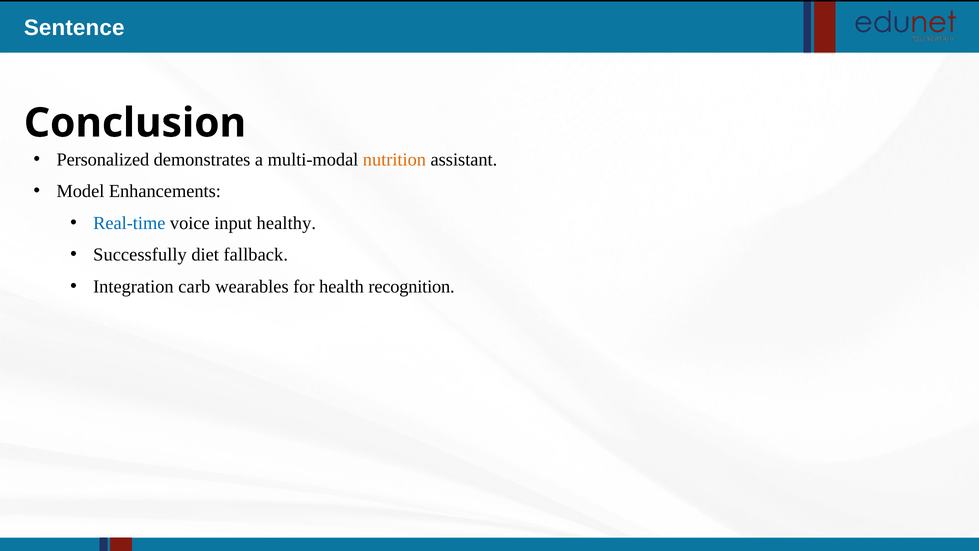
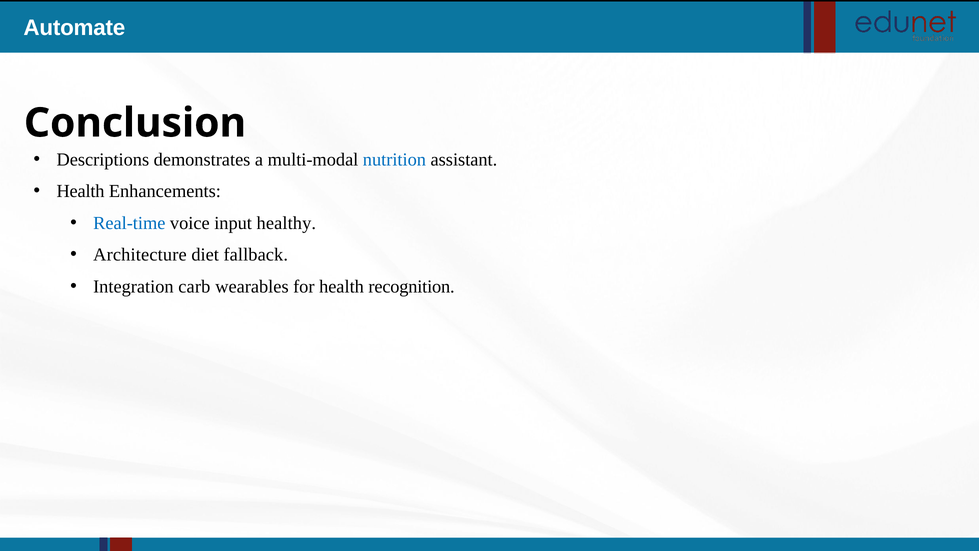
Sentence: Sentence -> Automate
Personalized: Personalized -> Descriptions
nutrition colour: orange -> blue
Model at (80, 191): Model -> Health
Successfully: Successfully -> Architecture
